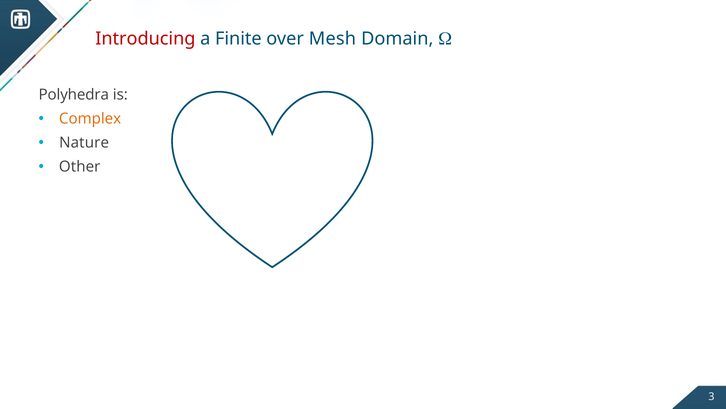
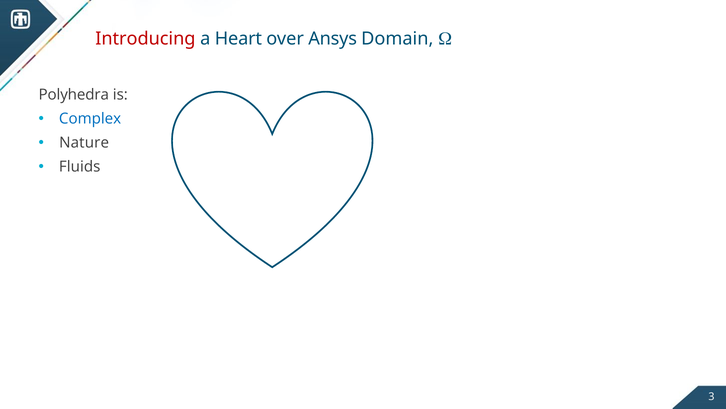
Finite: Finite -> Heart
Mesh: Mesh -> Ansys
Complex colour: orange -> blue
Other: Other -> Fluids
